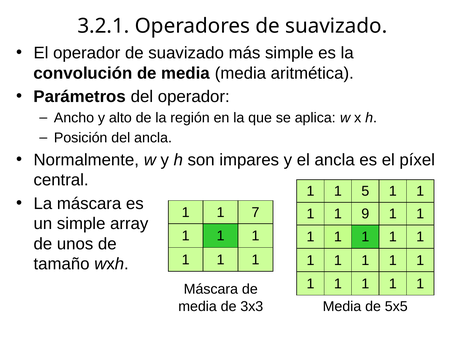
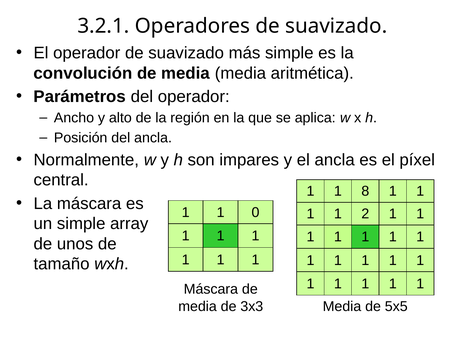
5: 5 -> 8
7: 7 -> 0
9: 9 -> 2
